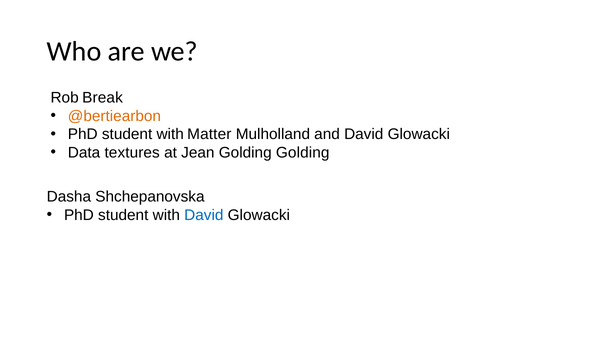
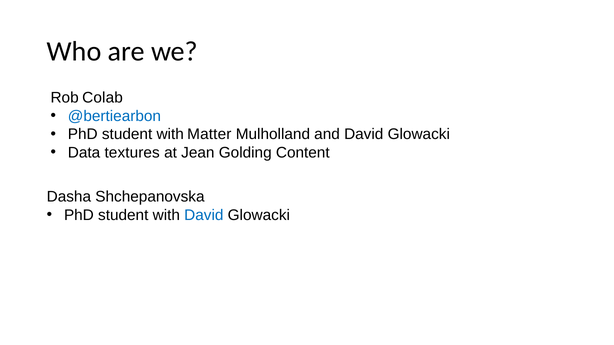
Break: Break -> Colab
@bertiearbon colour: orange -> blue
Golding Golding: Golding -> Content
